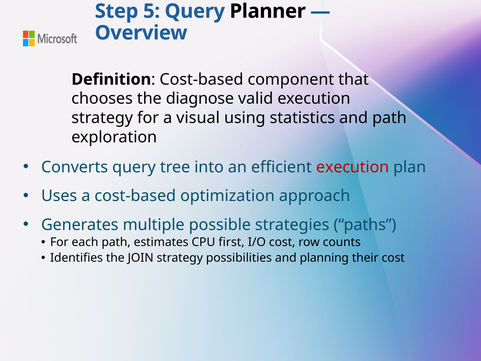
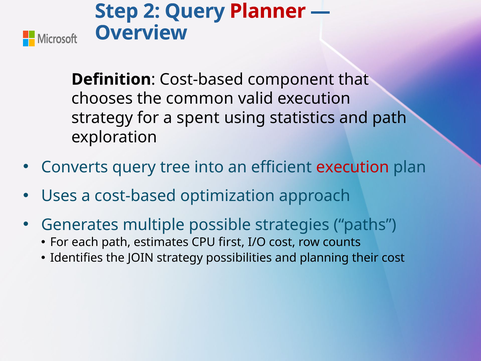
5: 5 -> 2
Planner colour: black -> red
diagnose: diagnose -> common
visual: visual -> spent
